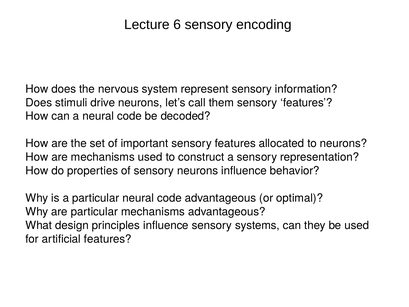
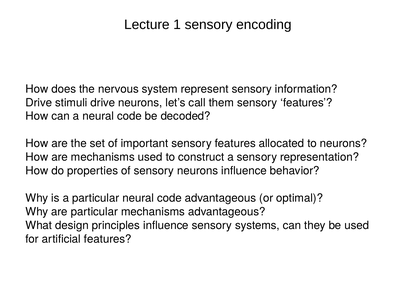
6: 6 -> 1
Does at (39, 103): Does -> Drive
